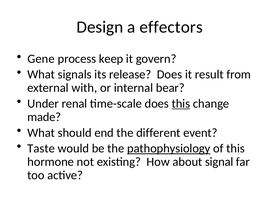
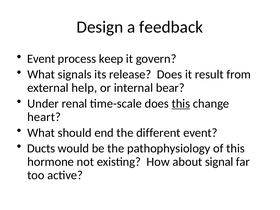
effectors: effectors -> feedback
Gene at (41, 59): Gene -> Event
with: with -> help
made: made -> heart
Taste: Taste -> Ducts
pathophysiology underline: present -> none
